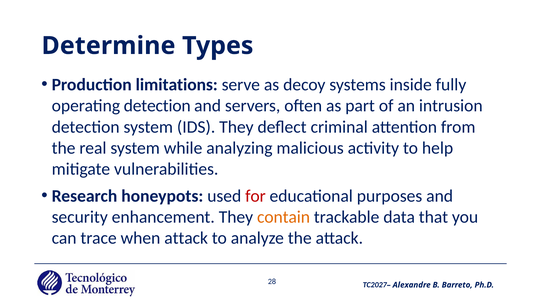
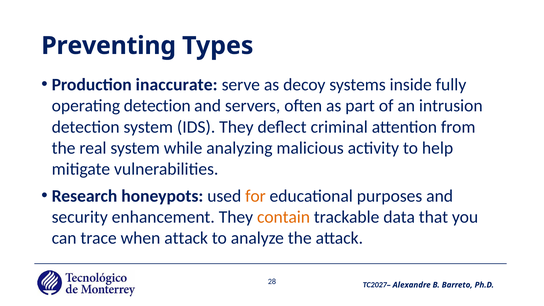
Determine: Determine -> Preventing
limitations: limitations -> inaccurate
for colour: red -> orange
